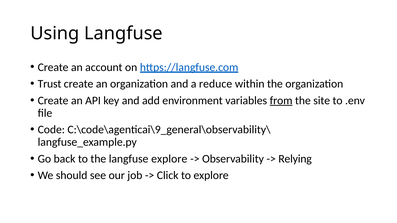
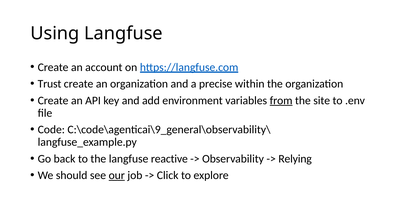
reduce: reduce -> precise
langfuse explore: explore -> reactive
our underline: none -> present
